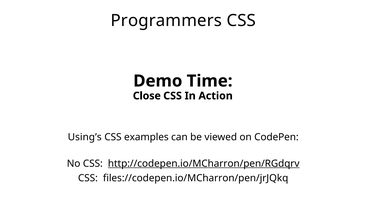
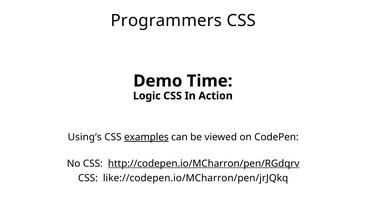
Close: Close -> Logic
examples underline: none -> present
files://codepen.io/MCharron/pen/jrJQkq: files://codepen.io/MCharron/pen/jrJQkq -> like://codepen.io/MCharron/pen/jrJQkq
